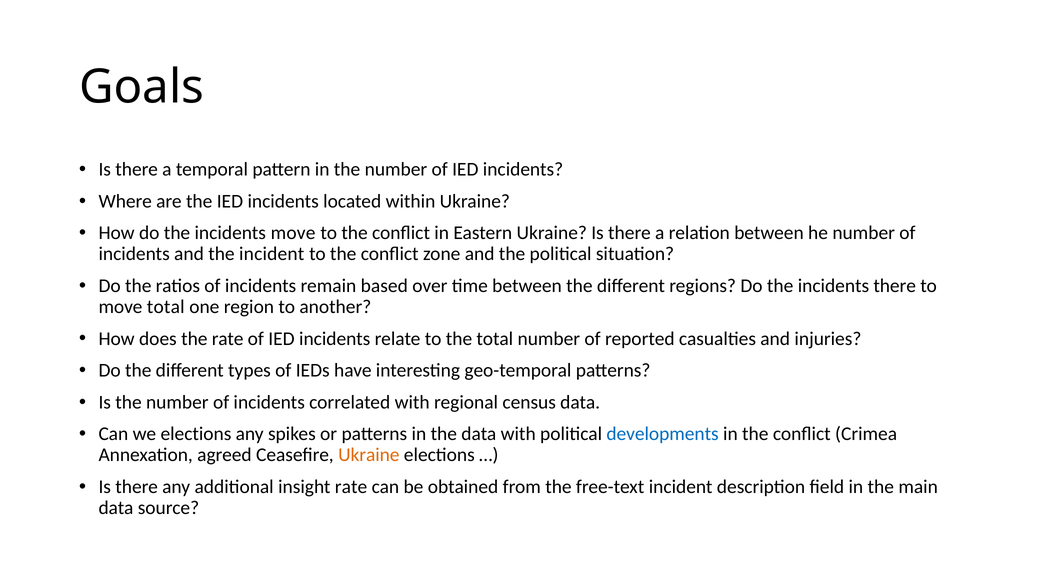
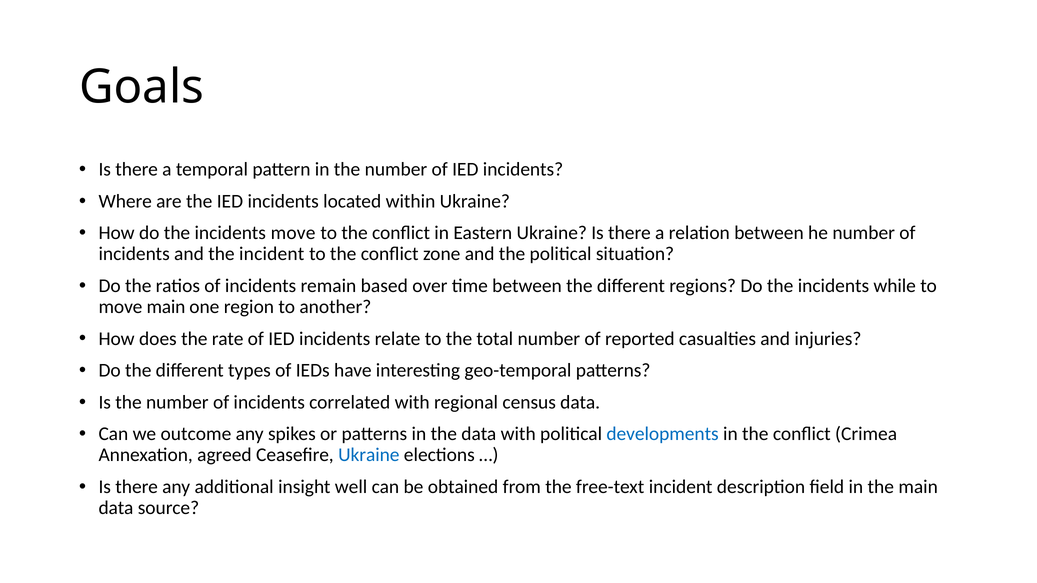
incidents there: there -> while
move total: total -> main
we elections: elections -> outcome
Ukraine at (369, 455) colour: orange -> blue
insight rate: rate -> well
